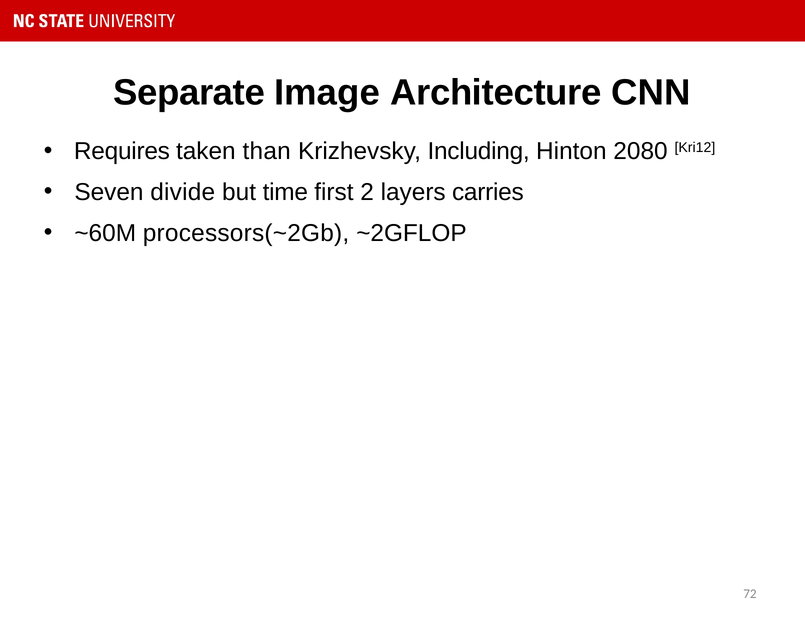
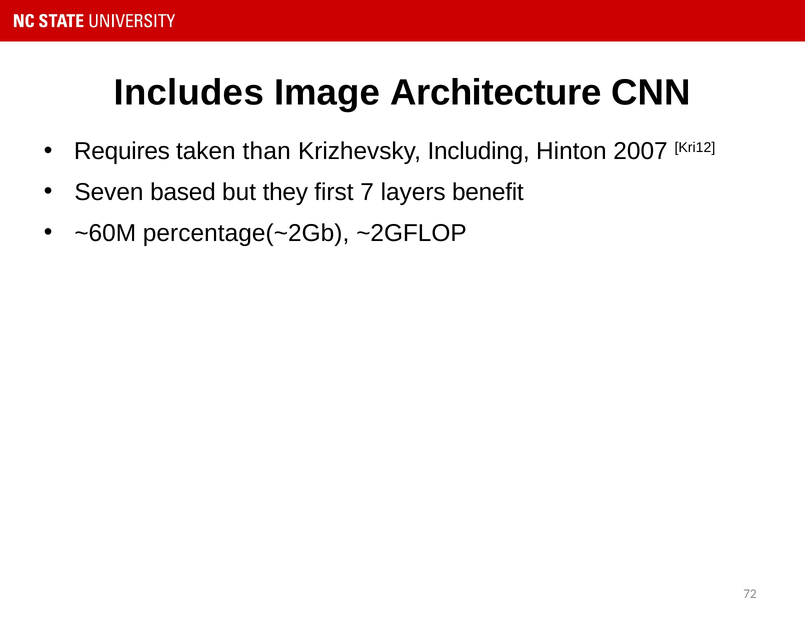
Separate: Separate -> Includes
2080: 2080 -> 2007
divide: divide -> based
time: time -> they
2: 2 -> 7
carries: carries -> benefit
processors(~2Gb: processors(~2Gb -> percentage(~2Gb
